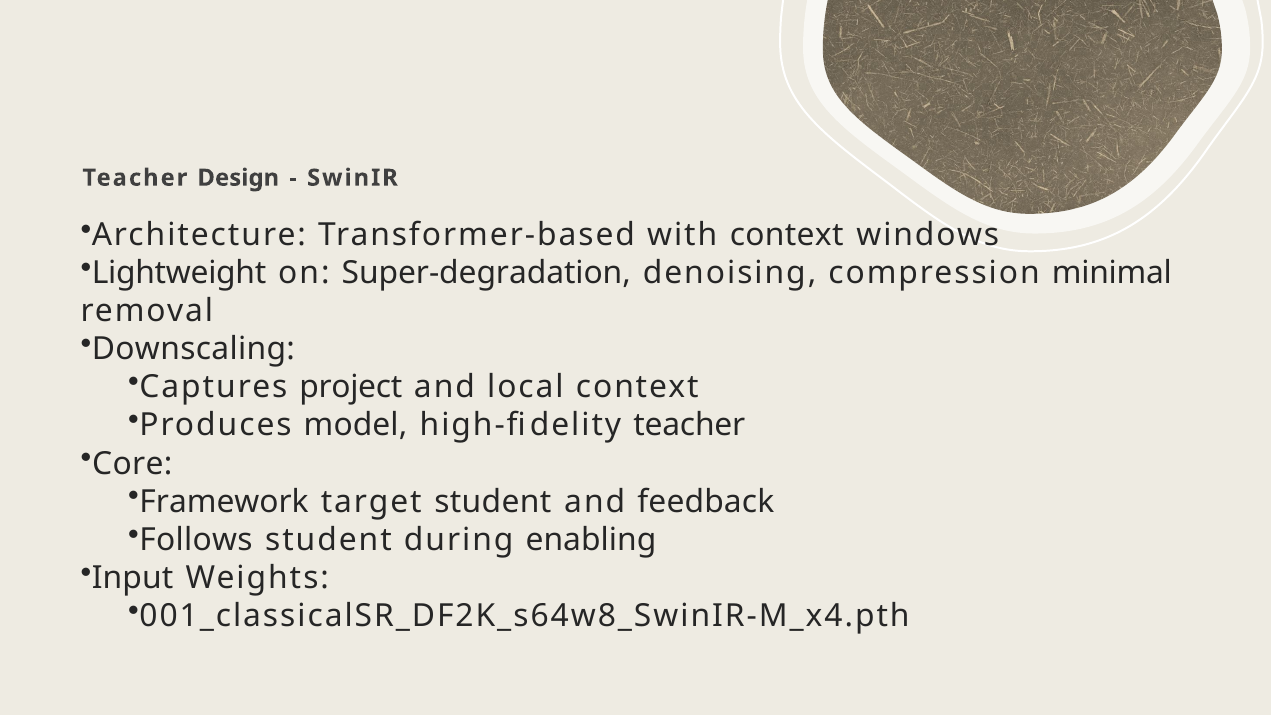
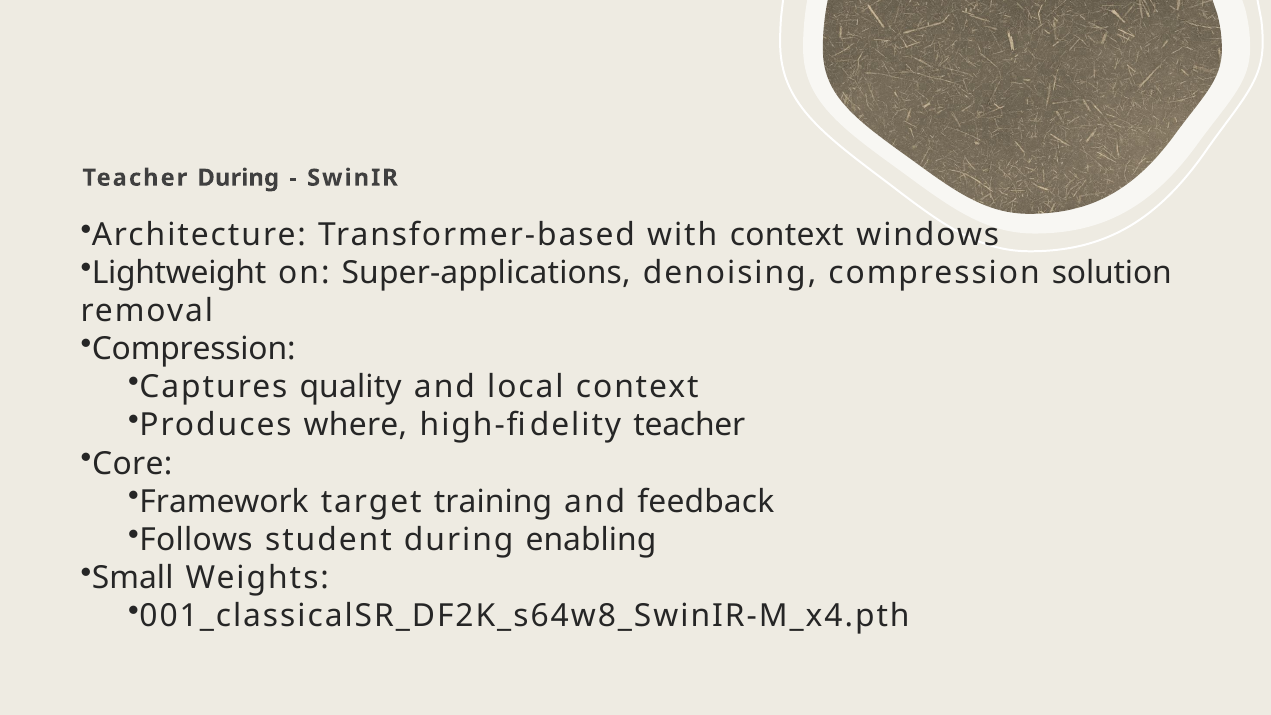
Teacher Design: Design -> During
Super-degradation: Super-degradation -> Super-applications
minimal: minimal -> solution
Downscaling at (193, 349): Downscaling -> Compression
project: project -> quality
model: model -> where
target student: student -> training
Input: Input -> Small
